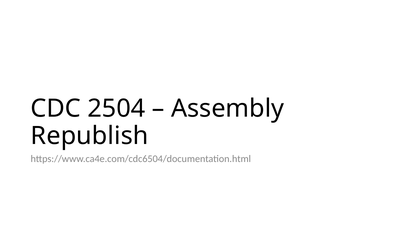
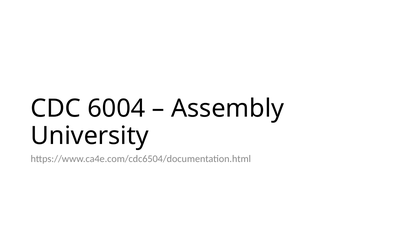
2504: 2504 -> 6004
Republish: Republish -> University
